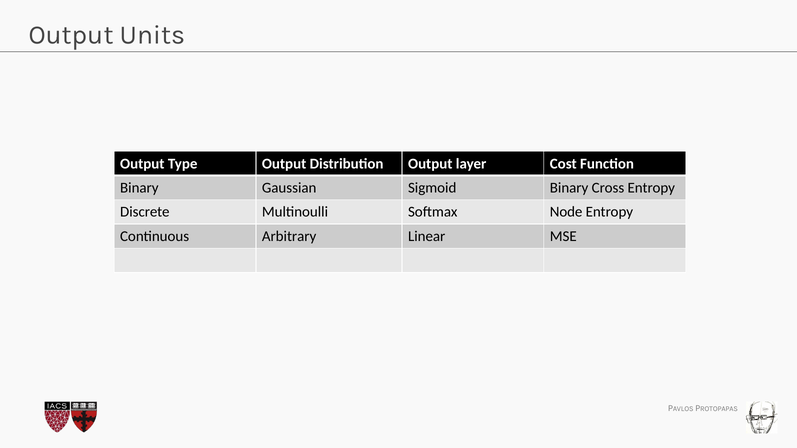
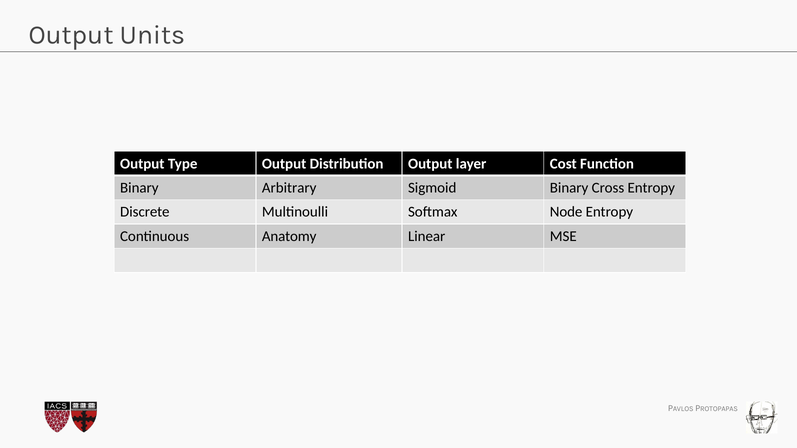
Gaussian: Gaussian -> Arbitrary
Arbitrary: Arbitrary -> Anatomy
